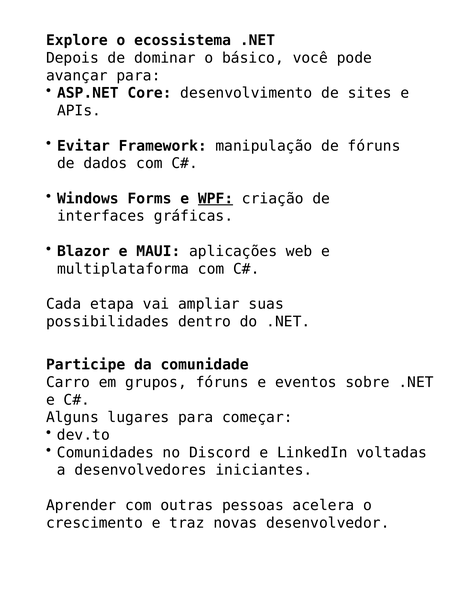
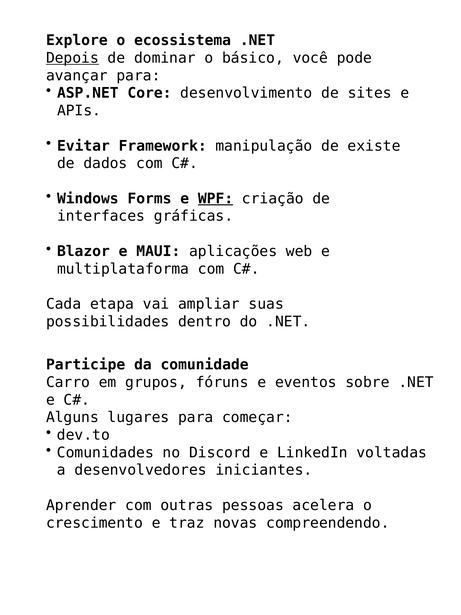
Depois underline: none -> present
de fóruns: fóruns -> existe
desenvolvedor: desenvolvedor -> compreendendo
